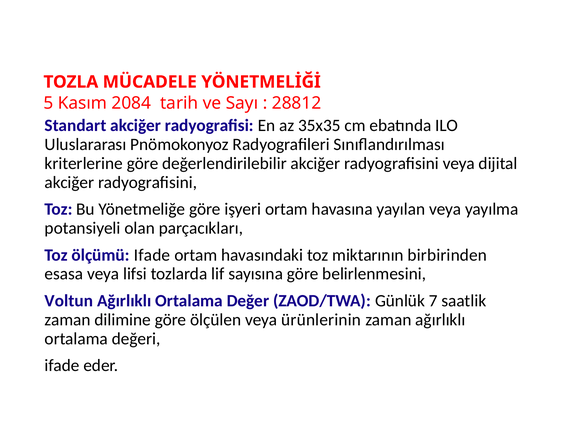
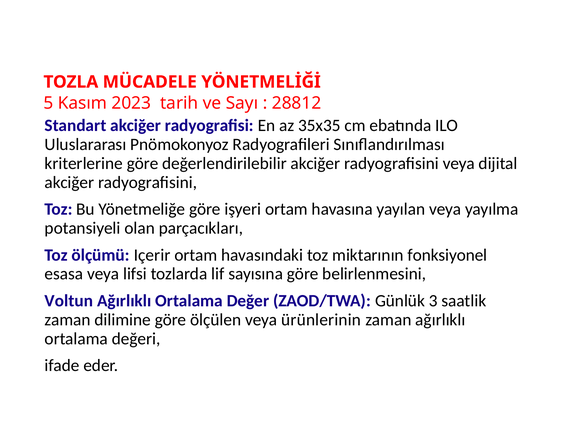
2084: 2084 -> 2023
ölçümü Ifade: Ifade -> Içerir
birbirinden: birbirinden -> fonksiyonel
7: 7 -> 3
